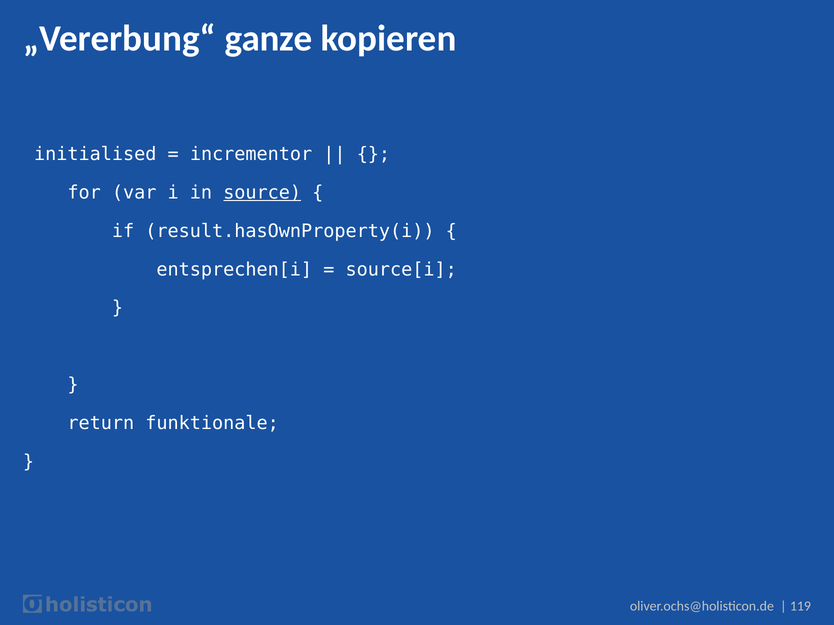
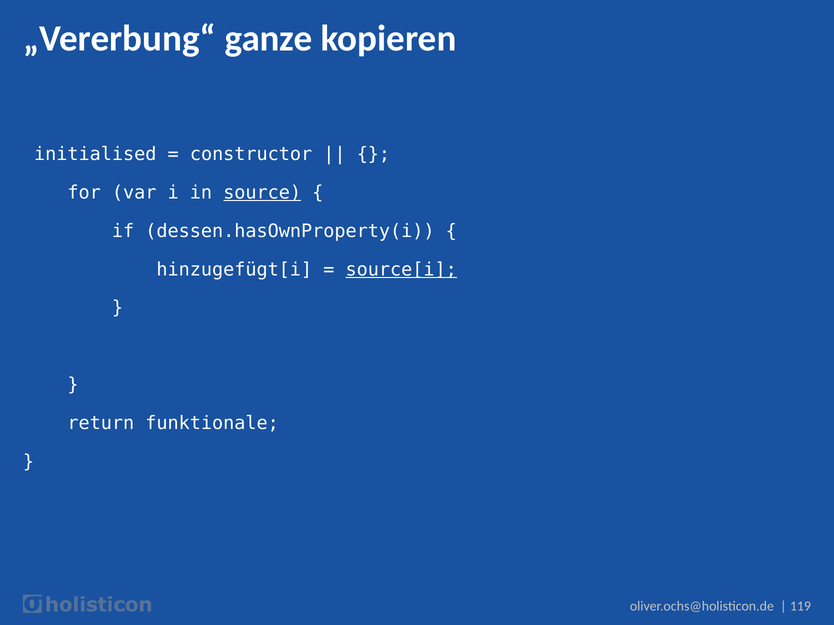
incrementor: incrementor -> constructor
result.hasOwnProperty(i: result.hasOwnProperty(i -> dessen.hasOwnProperty(i
entsprechen[i: entsprechen[i -> hinzugefügt[i
source[i underline: none -> present
